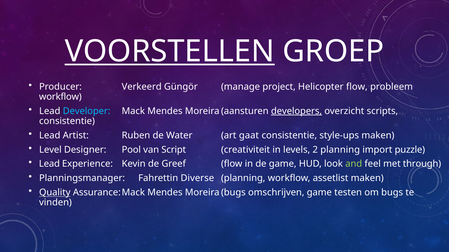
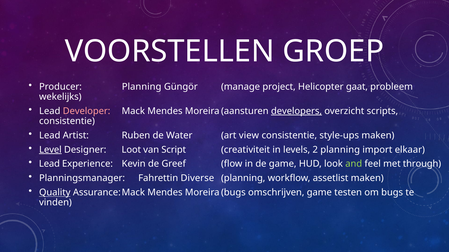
VOORSTELLEN underline: present -> none
Producer Verkeerd: Verkeerd -> Planning
Helicopter flow: flow -> gaat
workflow at (60, 97): workflow -> wekelijks
Developer colour: light blue -> pink
gaat: gaat -> view
Level underline: none -> present
Pool: Pool -> Loot
puzzle: puzzle -> elkaar
